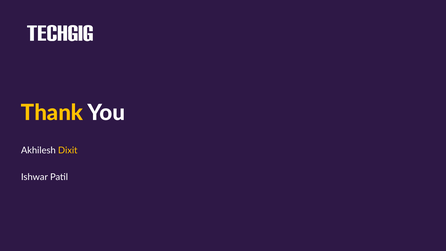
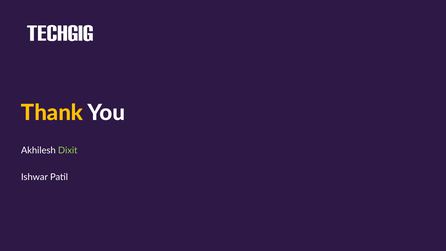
Dixit colour: yellow -> light green
